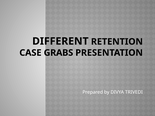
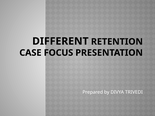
GRABS: GRABS -> FOCUS
